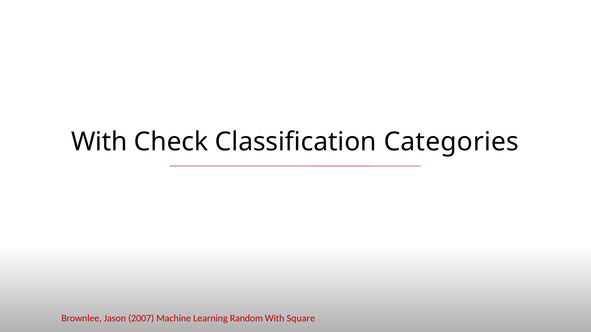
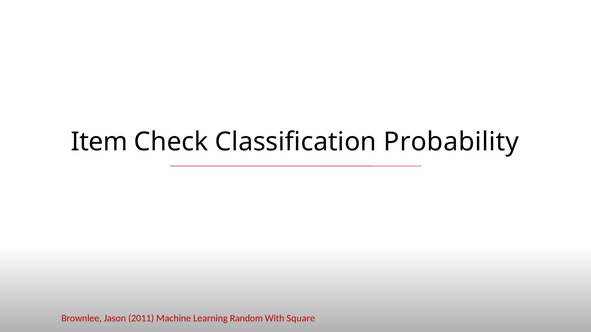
With at (99, 142): With -> Item
Categories: Categories -> Probability
2007: 2007 -> 2011
